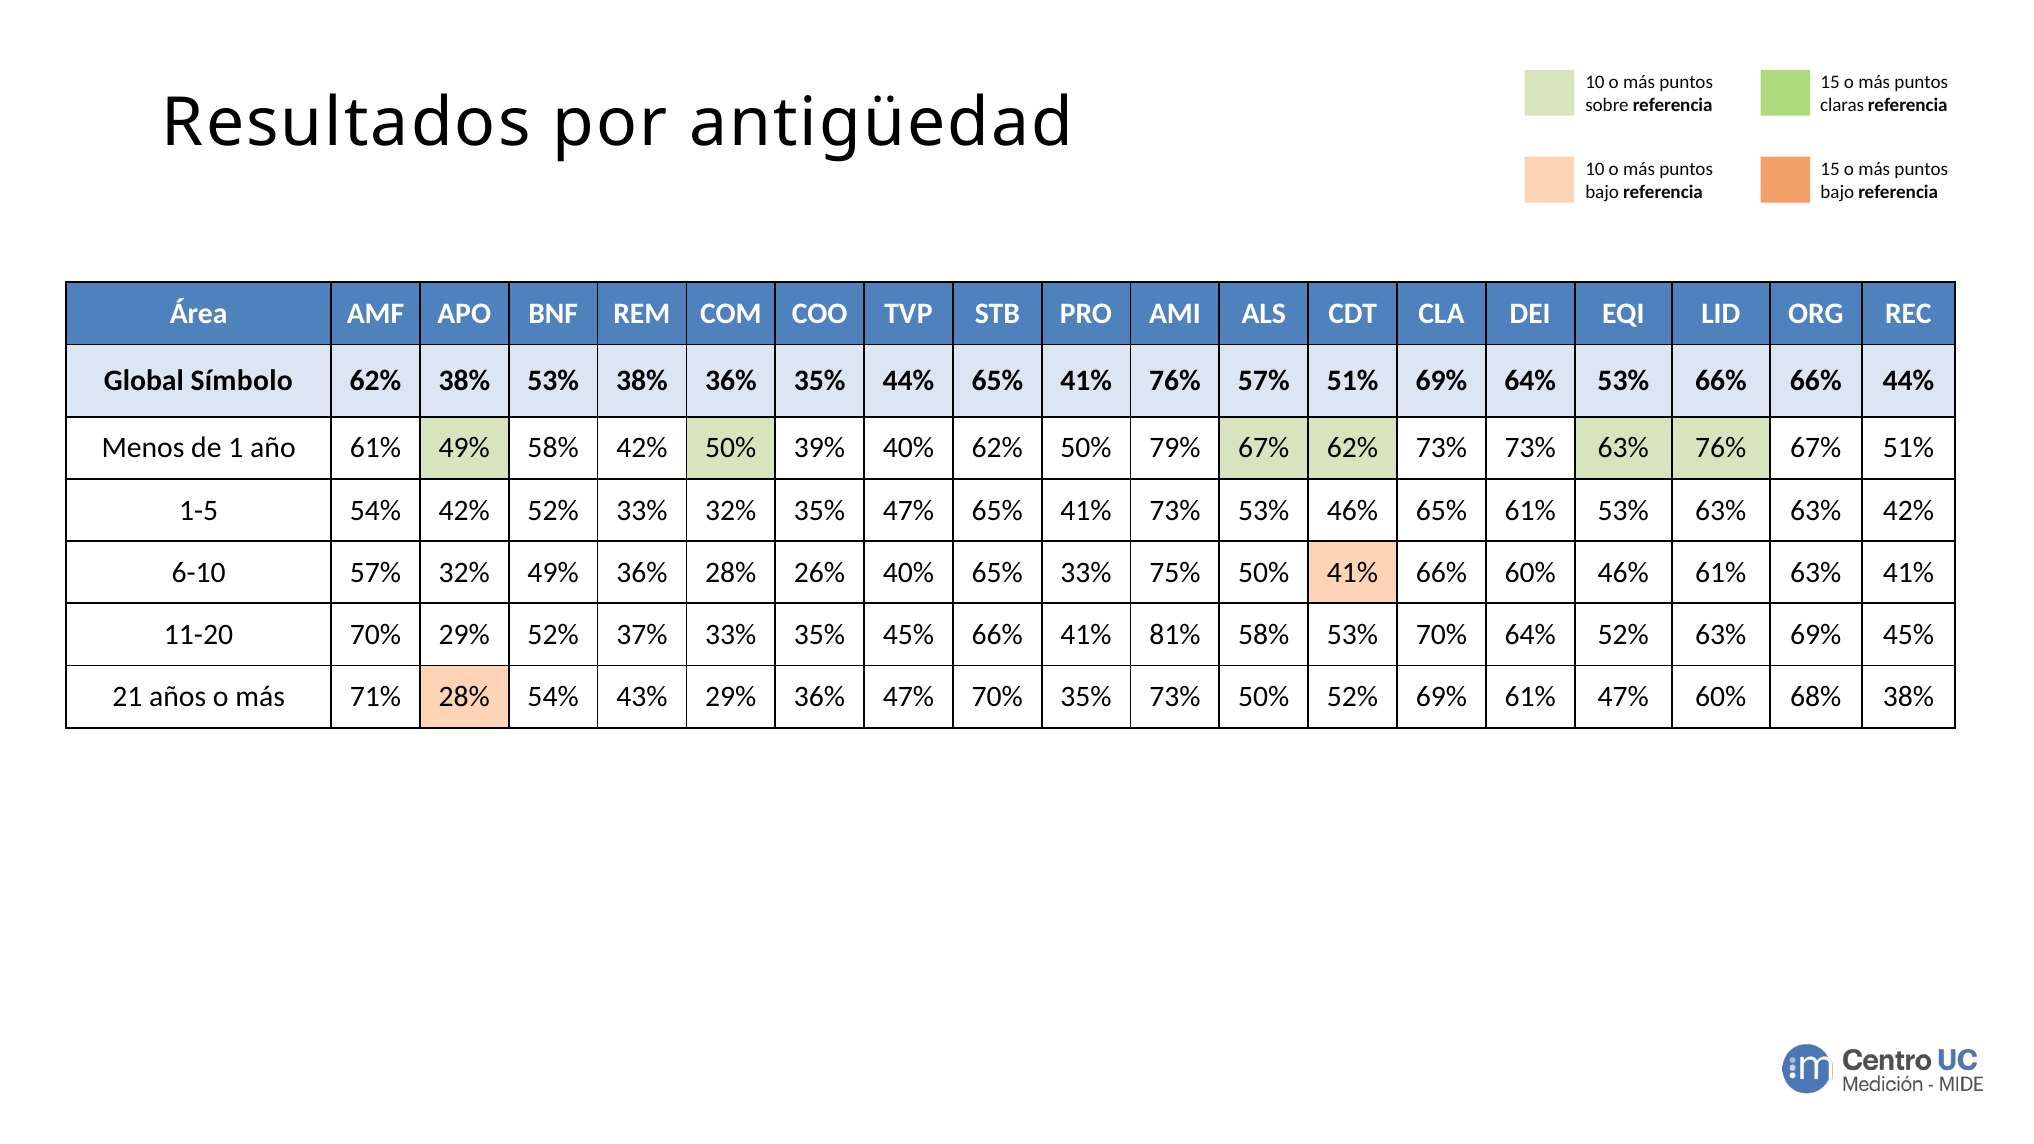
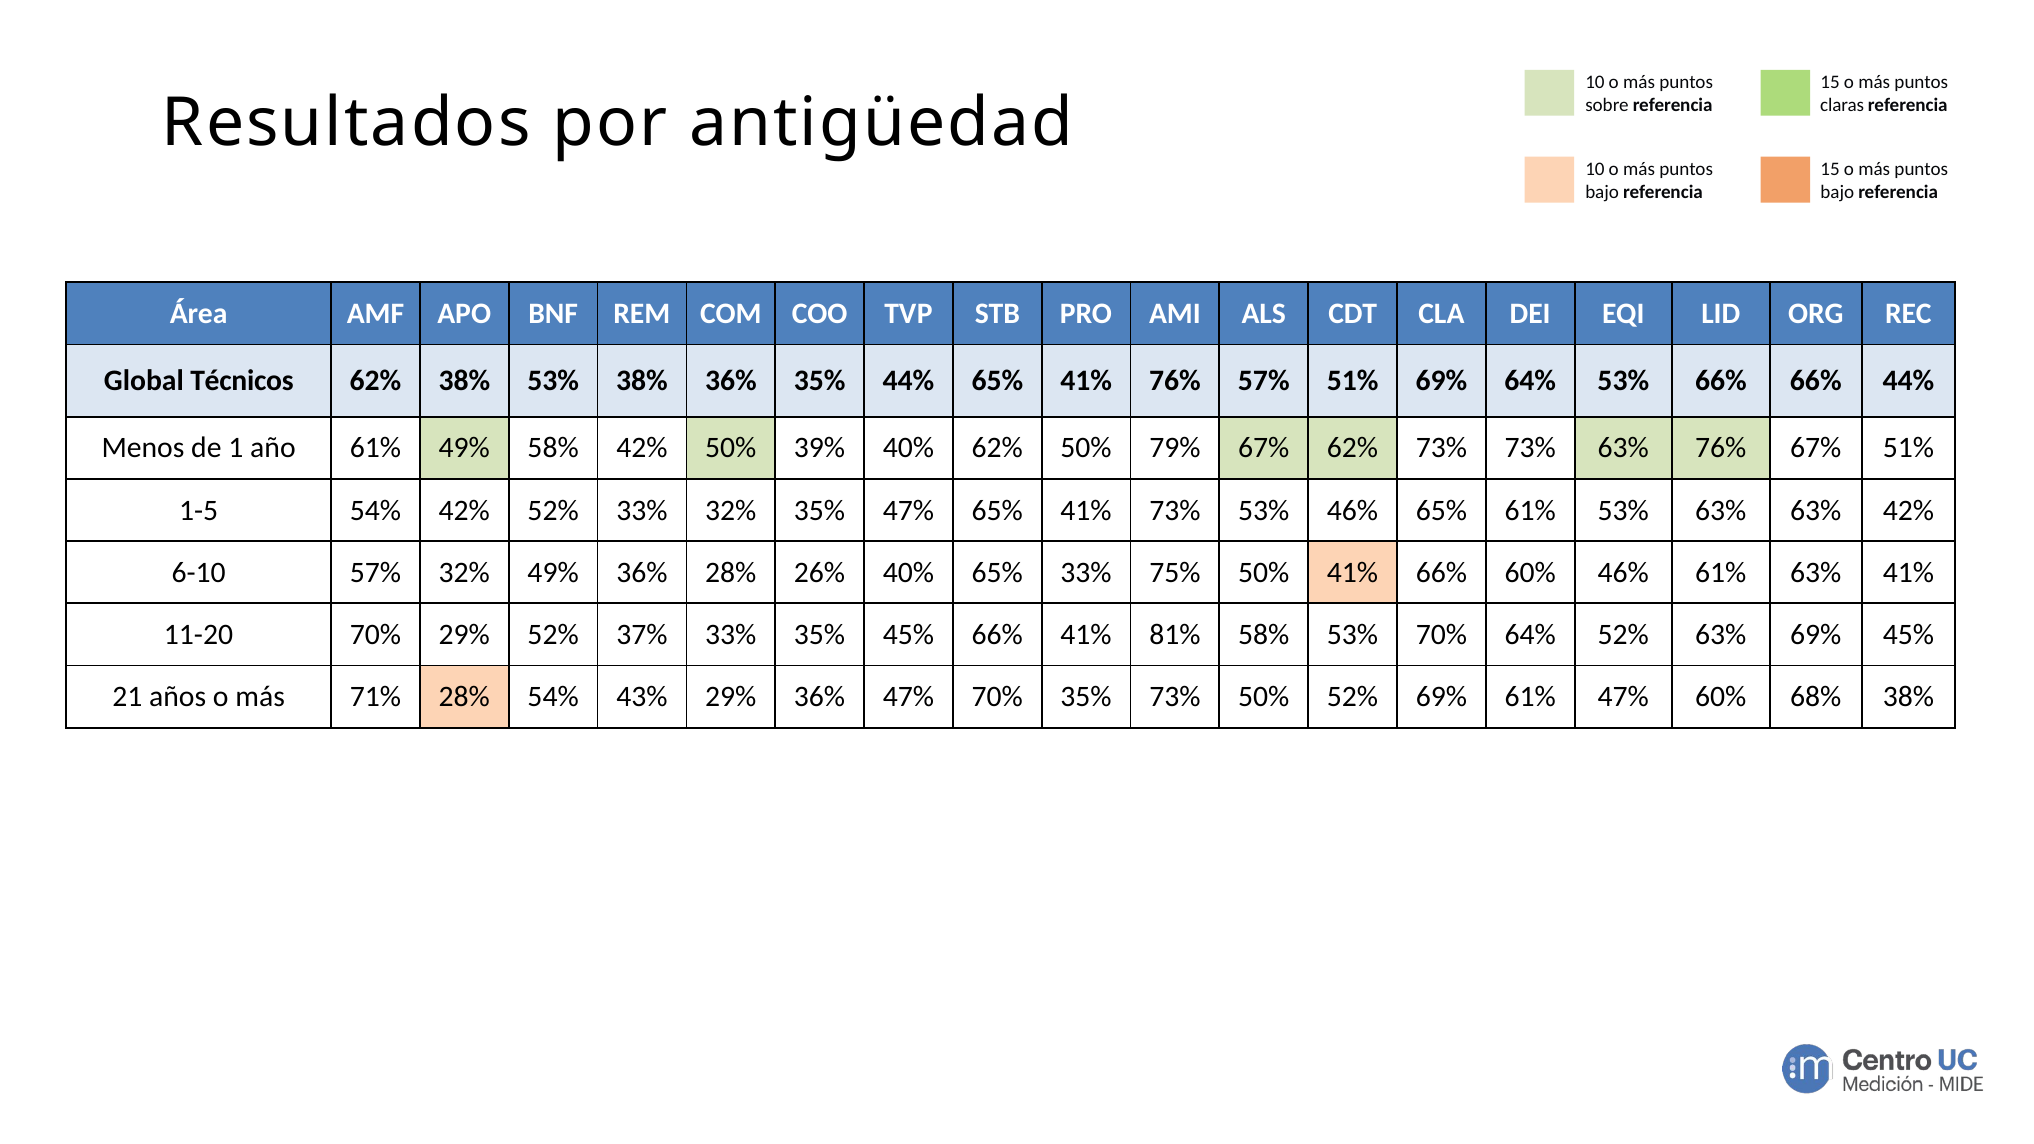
Símbolo: Símbolo -> Técnicos
